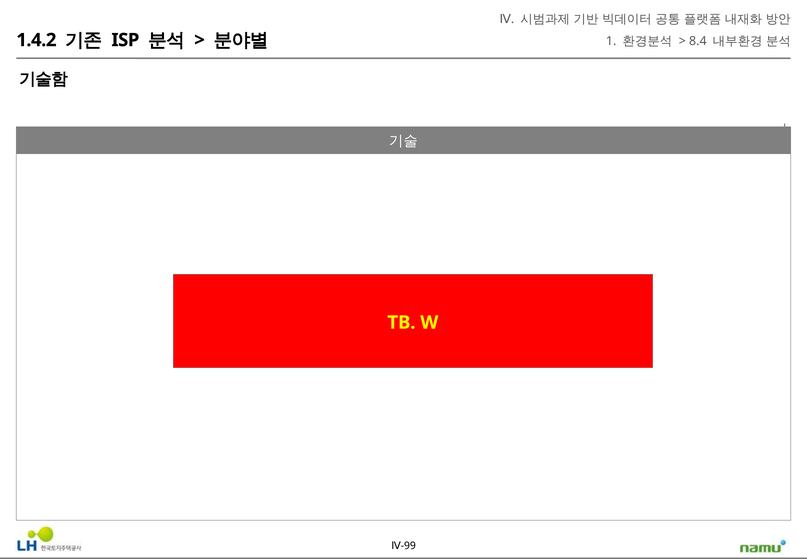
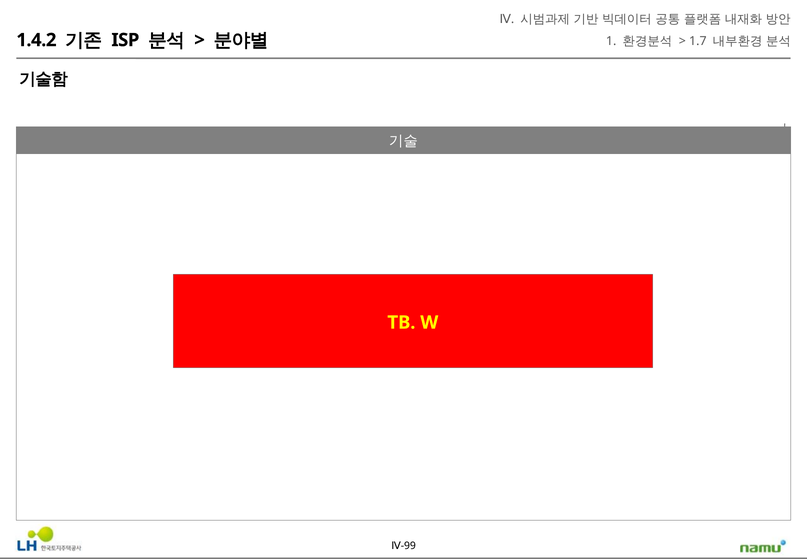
8.4: 8.4 -> 1.7
